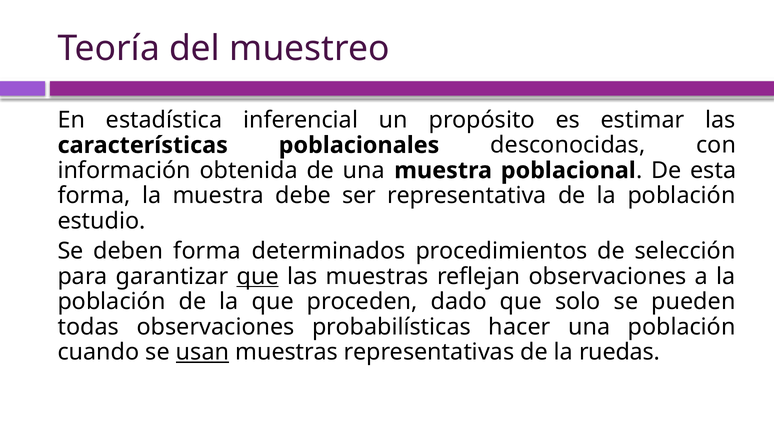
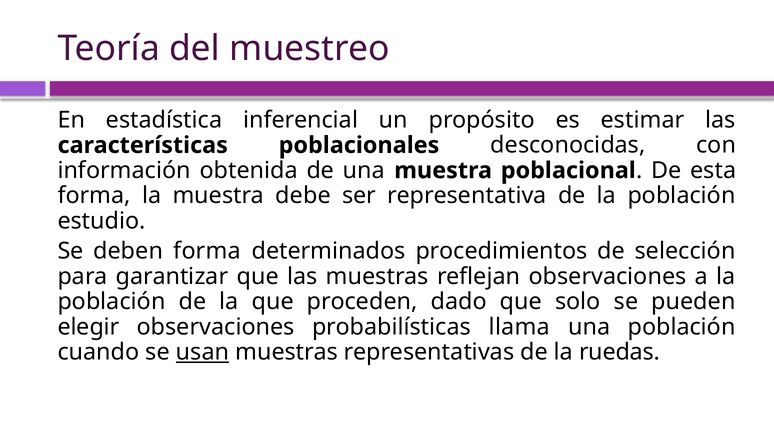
que at (258, 277) underline: present -> none
todas: todas -> elegir
hacer: hacer -> llama
